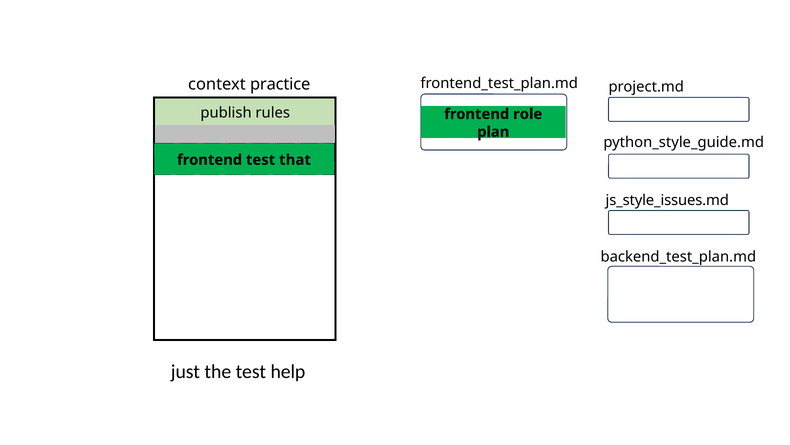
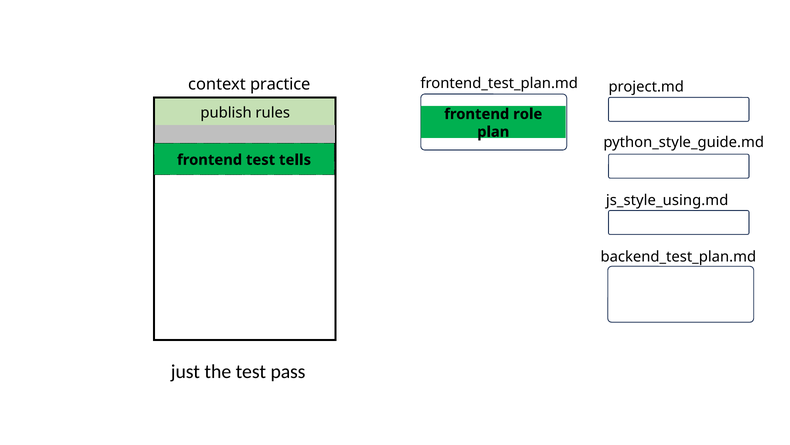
that: that -> tells
js_style_issues.md: js_style_issues.md -> js_style_using.md
help: help -> pass
